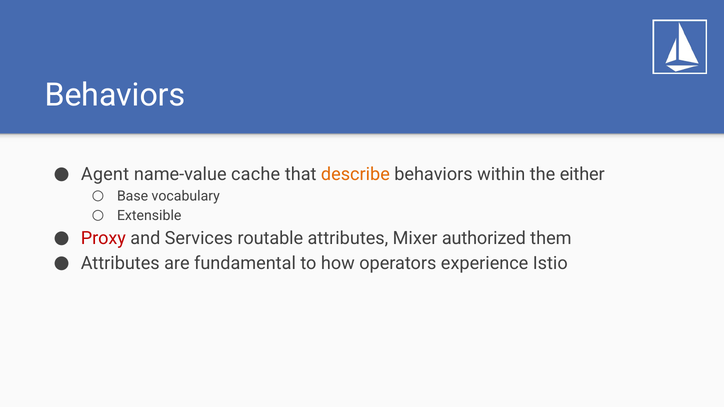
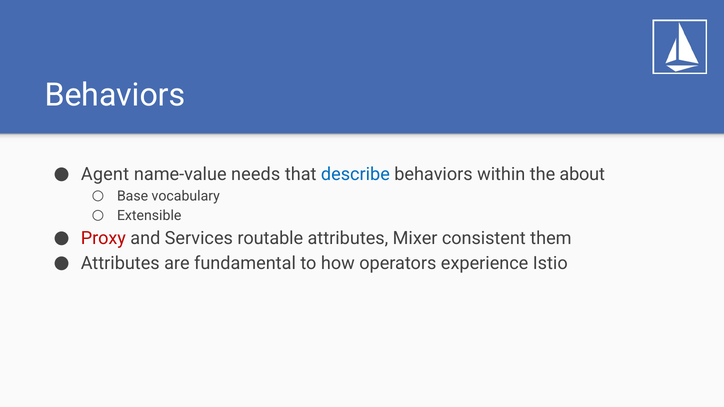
cache: cache -> needs
describe colour: orange -> blue
either: either -> about
authorized: authorized -> consistent
